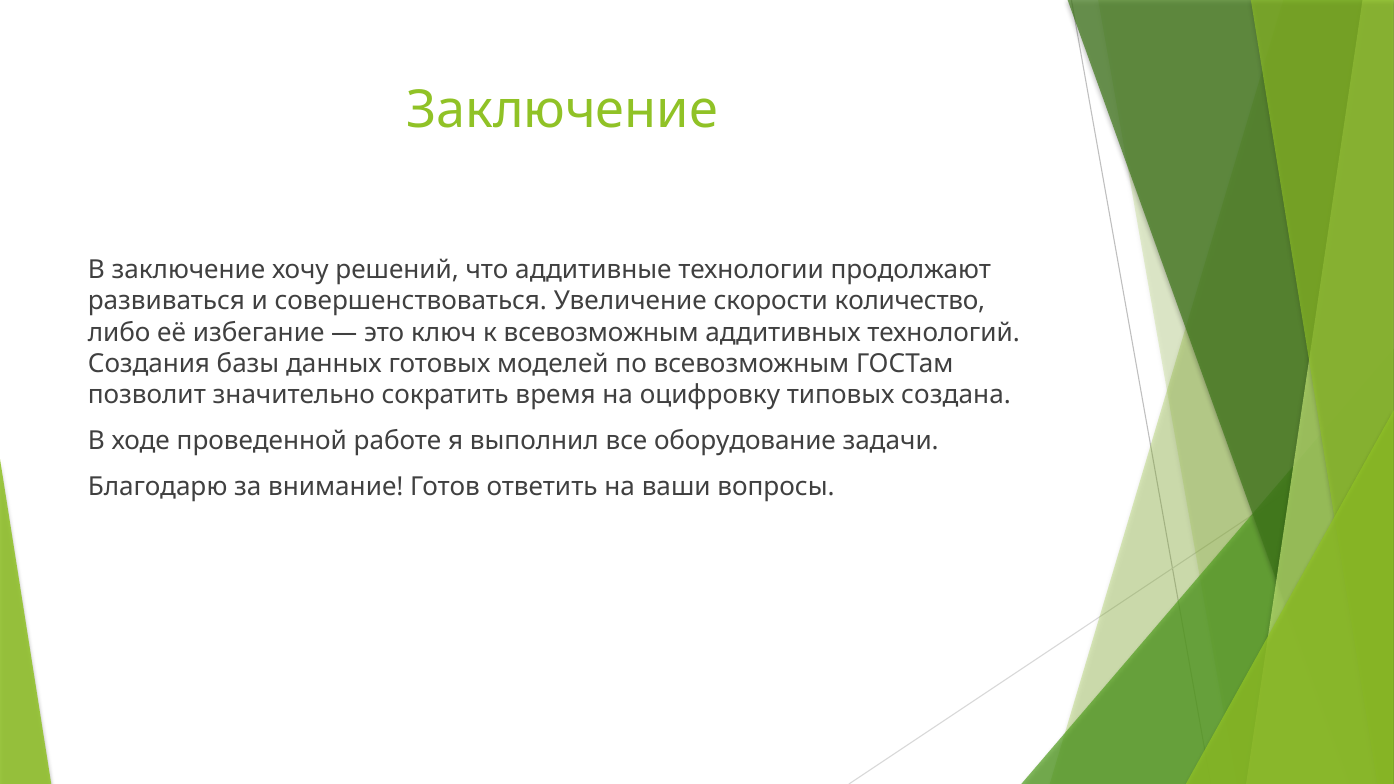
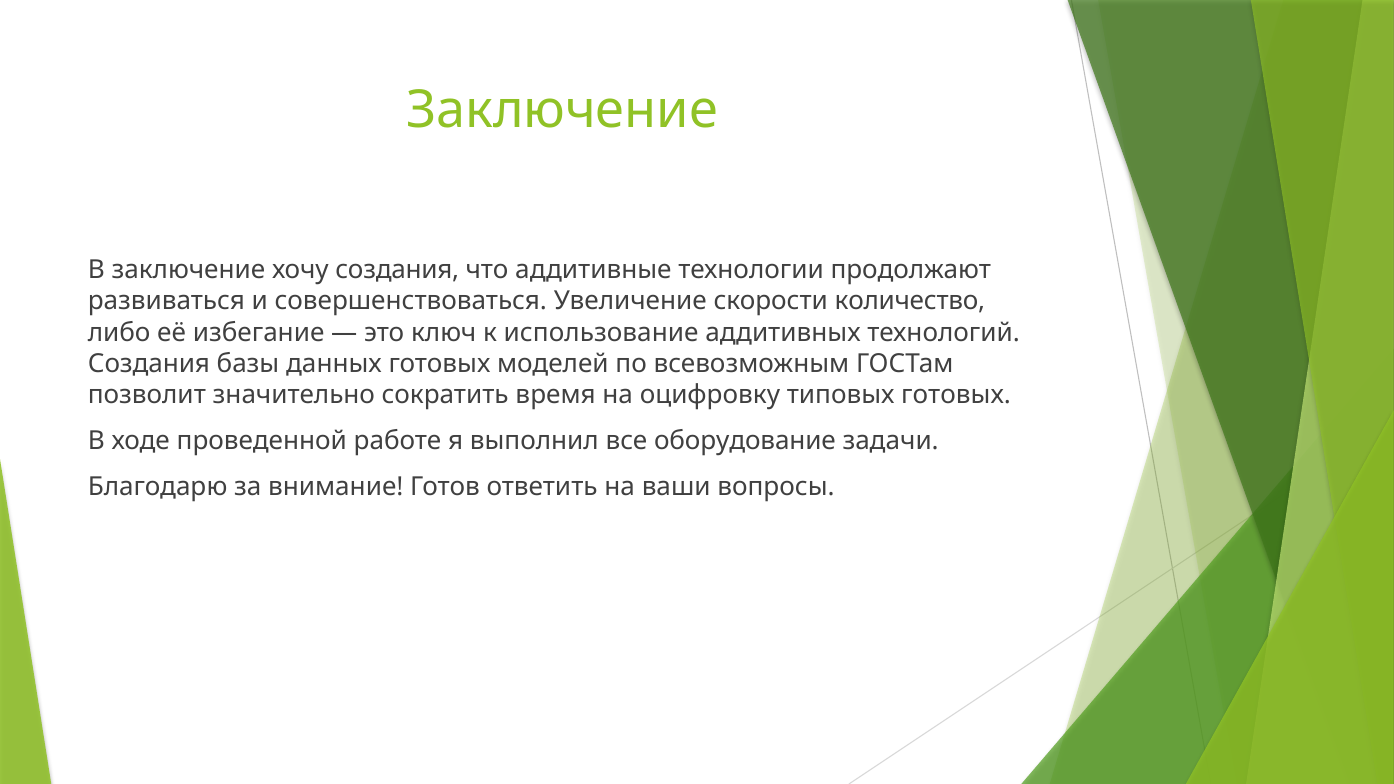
хочу решений: решений -> создания
к всевозможным: всевозможным -> использование
типовых создана: создана -> готовых
